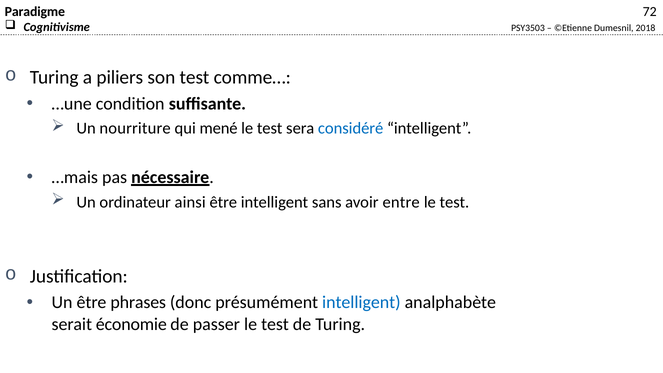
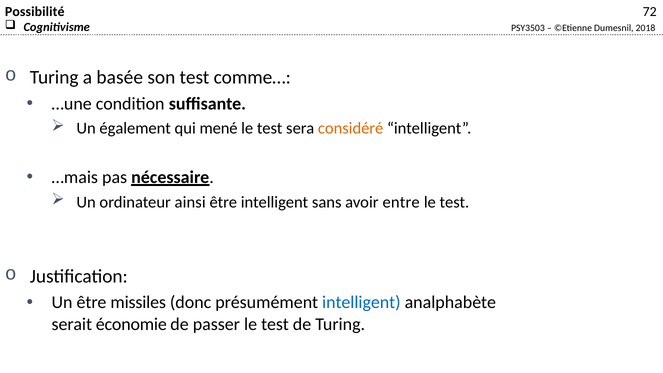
Paradigme: Paradigme -> Possibilité
piliers: piliers -> basée
nourriture: nourriture -> également
considéré colour: blue -> orange
phrases: phrases -> missiles
